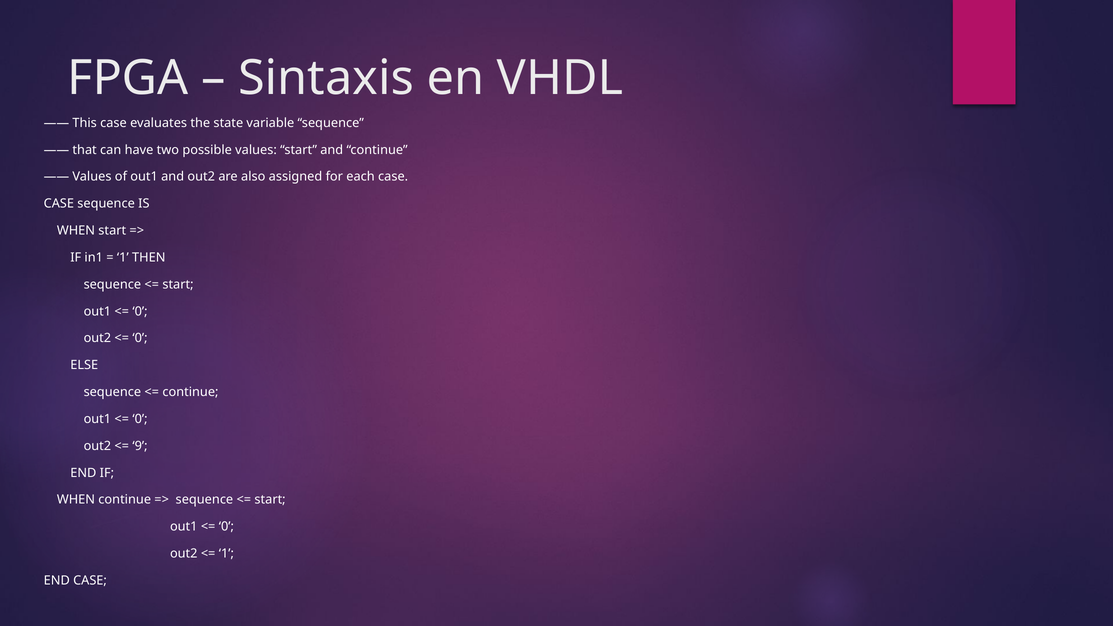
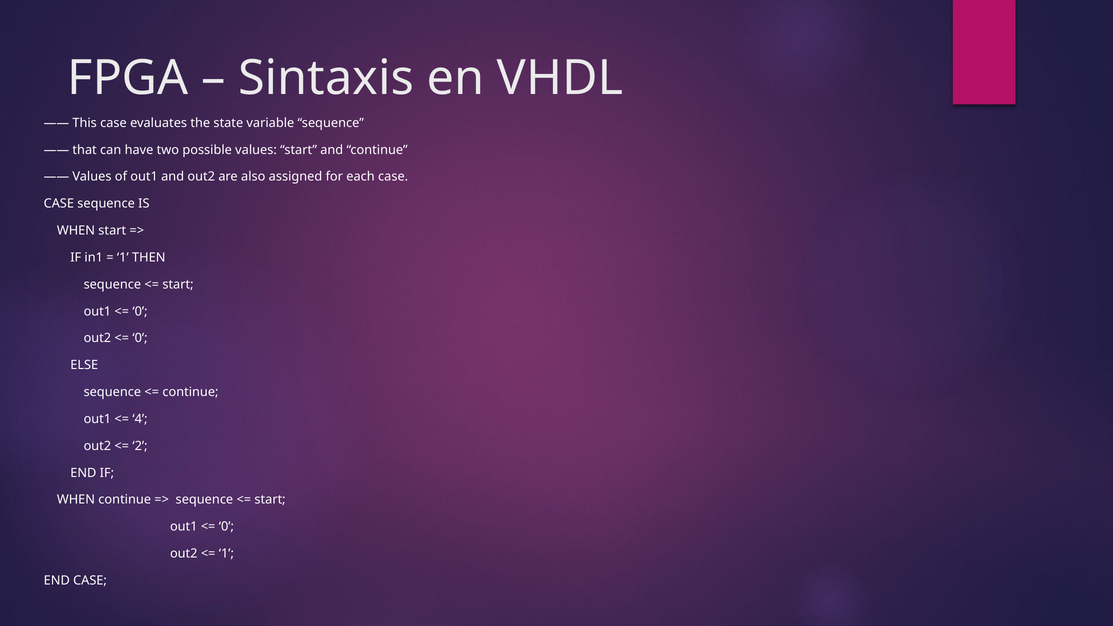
0 at (140, 419): 0 -> 4
9: 9 -> 2
